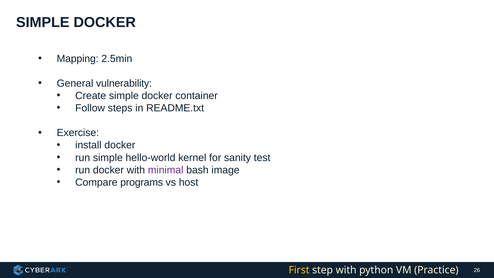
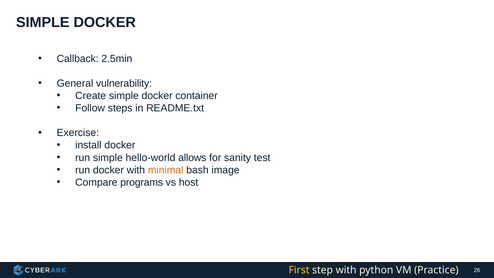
Mapping: Mapping -> Callback
kernel: kernel -> allows
minimal colour: purple -> orange
